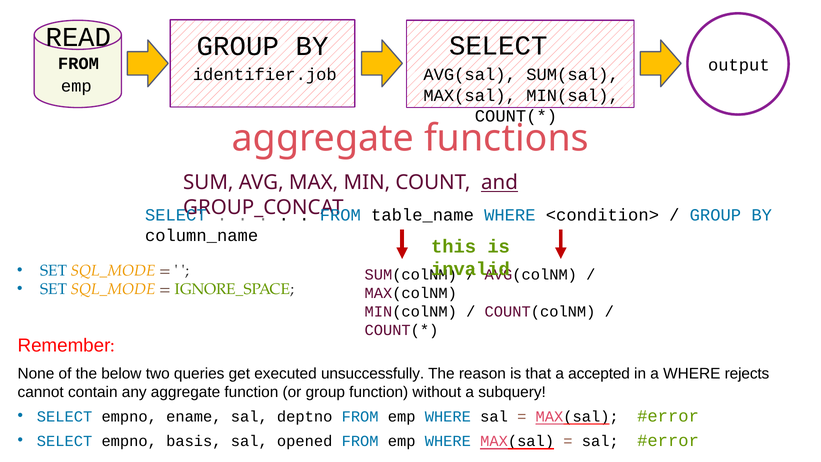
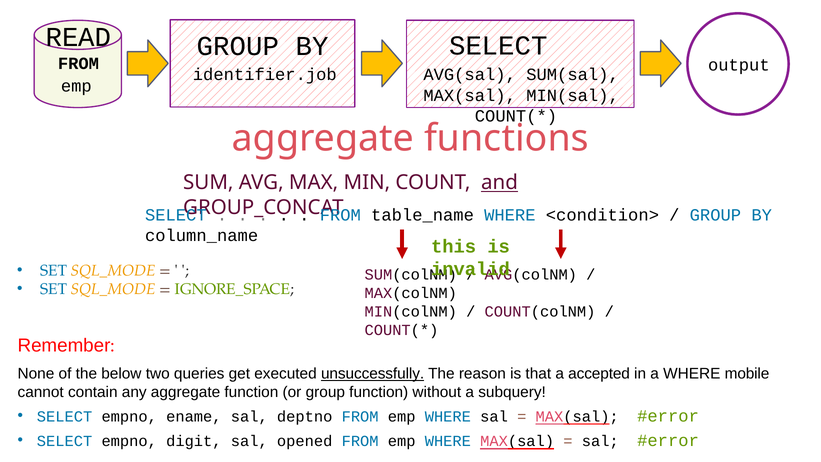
unsuccessfully underline: none -> present
rejects: rejects -> mobile
basis: basis -> digit
